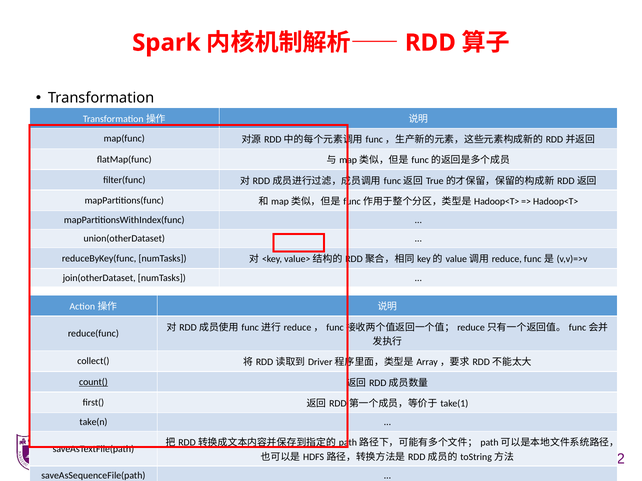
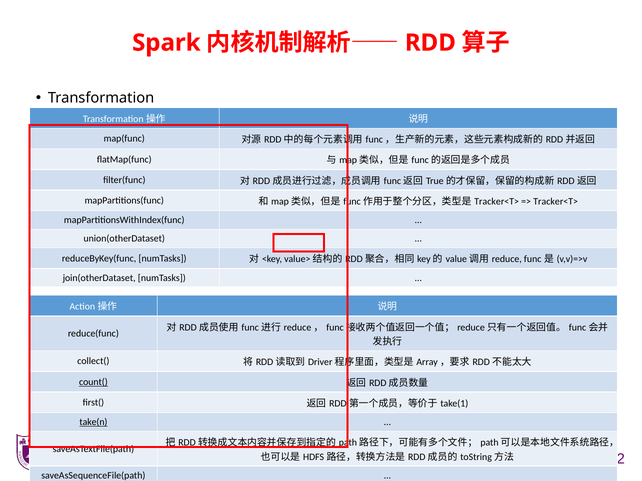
Hadoop<T> at (497, 202): Hadoop<T> -> Tracker<T>
Hadoop<T> at (556, 202): Hadoop<T> -> Tracker<T>
take(n underline: none -> present
